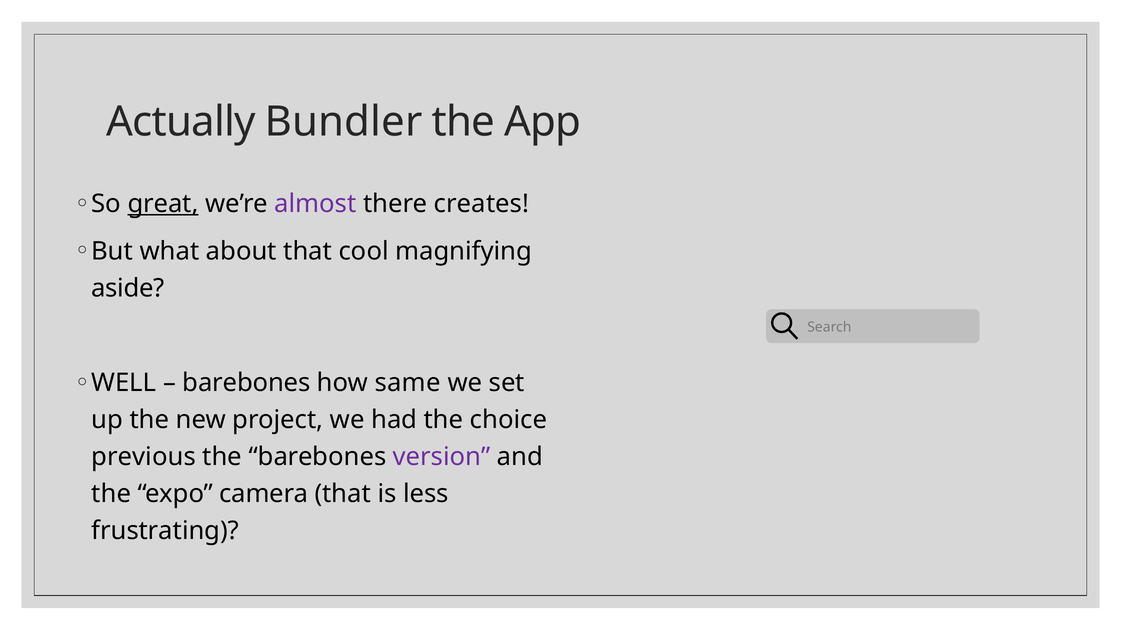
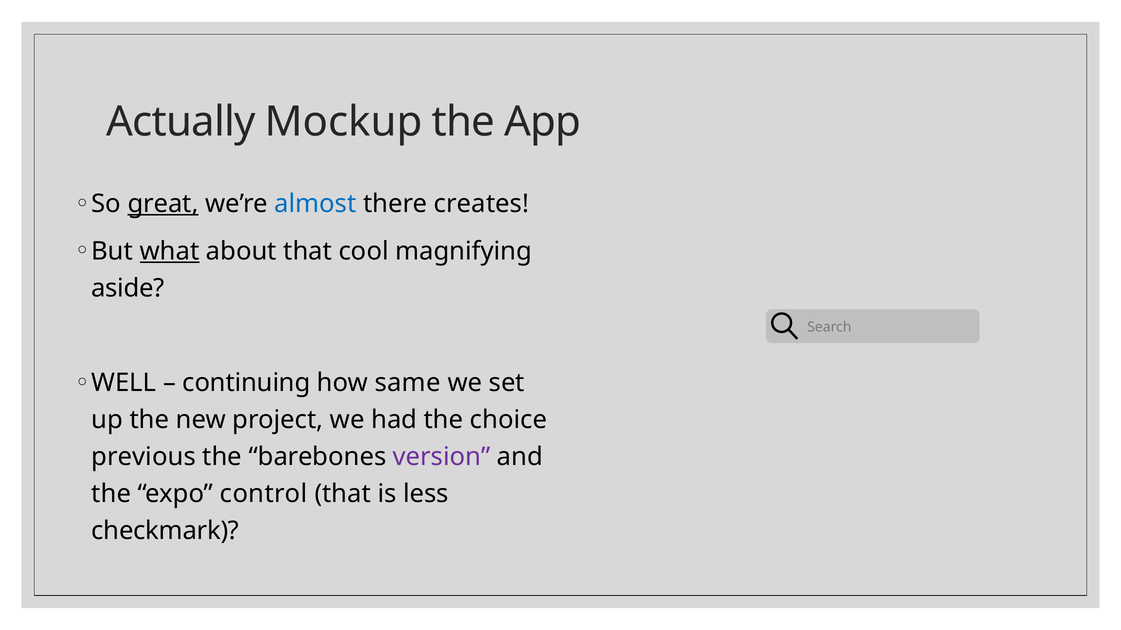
Bundler: Bundler -> Mockup
almost colour: purple -> blue
what underline: none -> present
barebones at (246, 383): barebones -> continuing
camera: camera -> control
frustrating: frustrating -> checkmark
